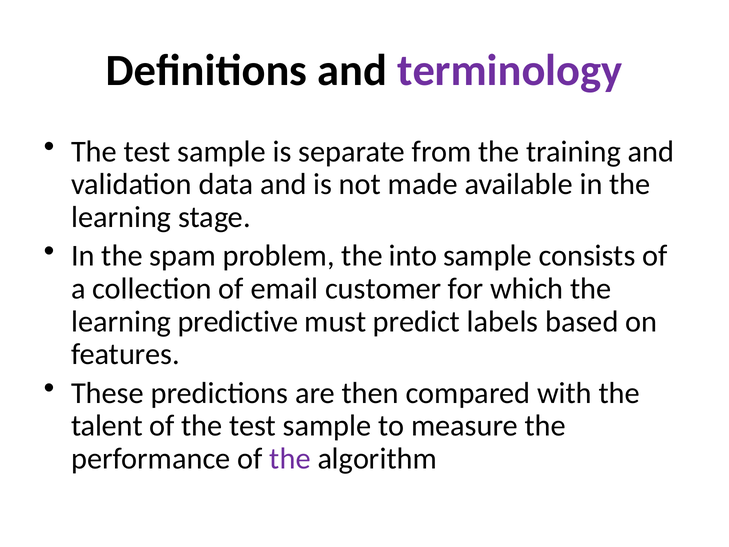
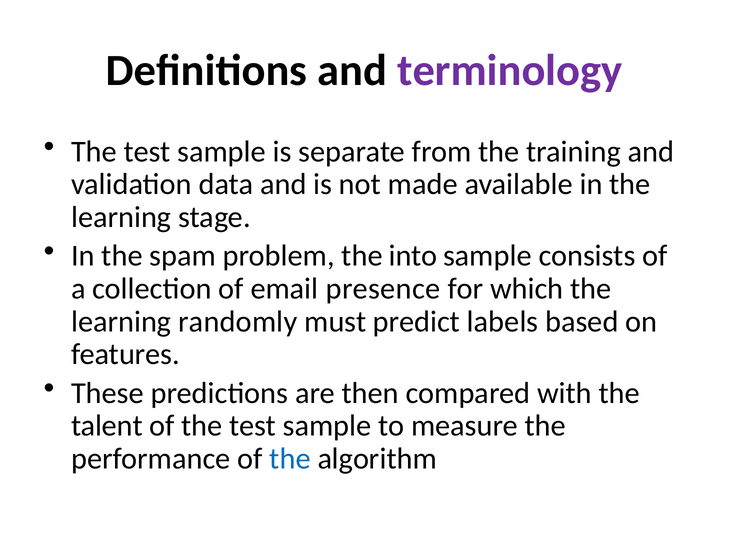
customer: customer -> presence
predictive: predictive -> randomly
the at (290, 458) colour: purple -> blue
